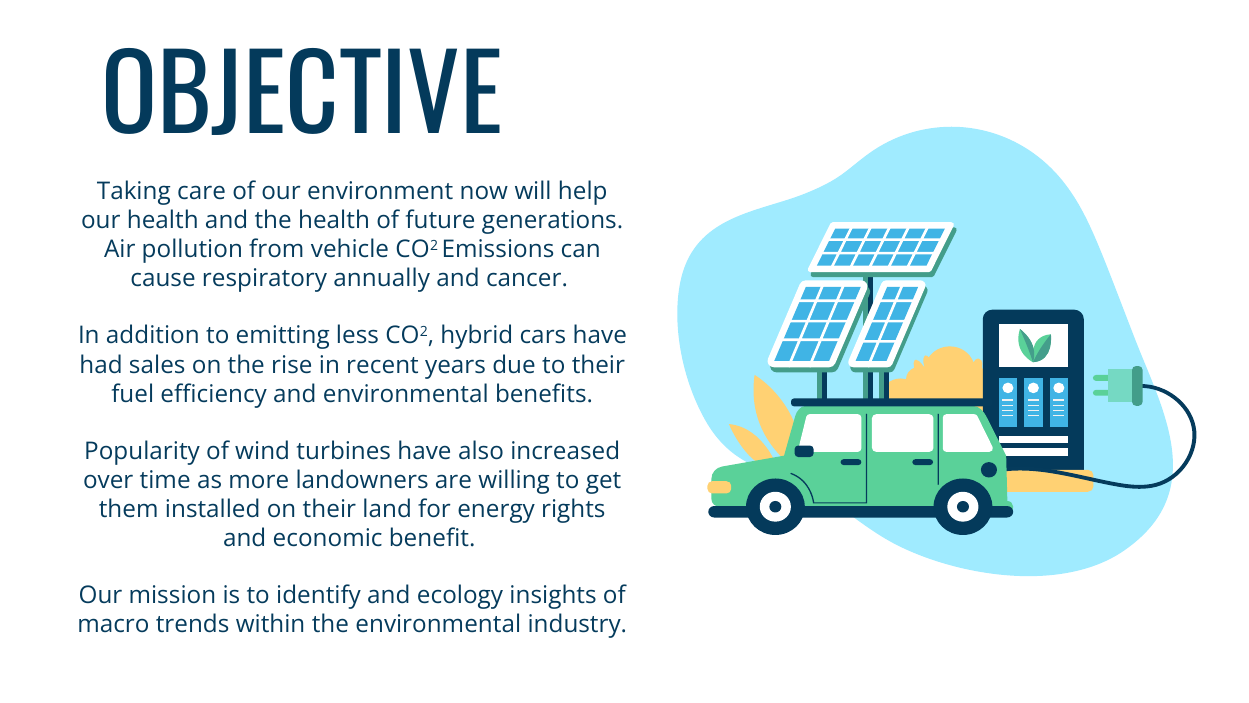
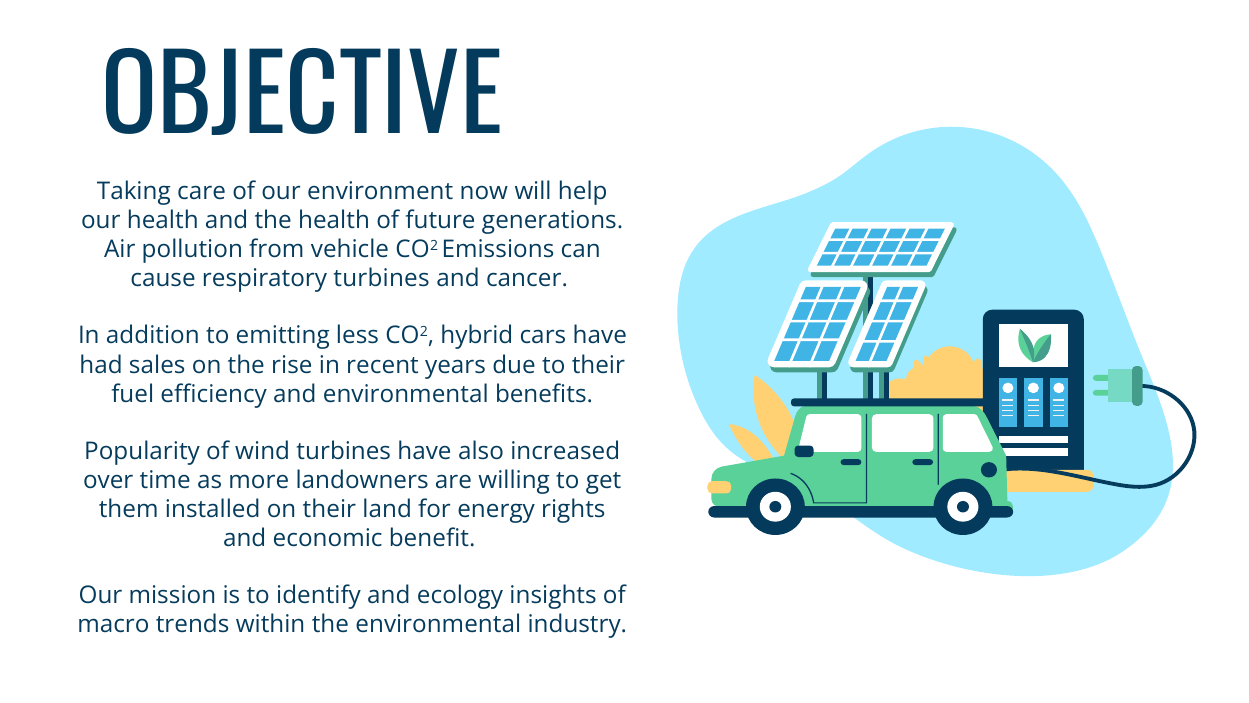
respiratory annually: annually -> turbines
